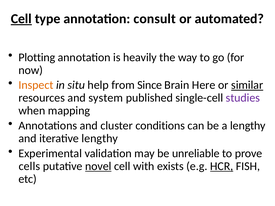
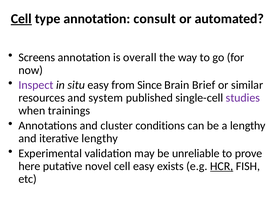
Plotting: Plotting -> Screens
heavily: heavily -> overall
Inspect colour: orange -> purple
situ help: help -> easy
Here: Here -> Brief
similar underline: present -> none
mapping: mapping -> trainings
cells: cells -> here
novel underline: present -> none
cell with: with -> easy
